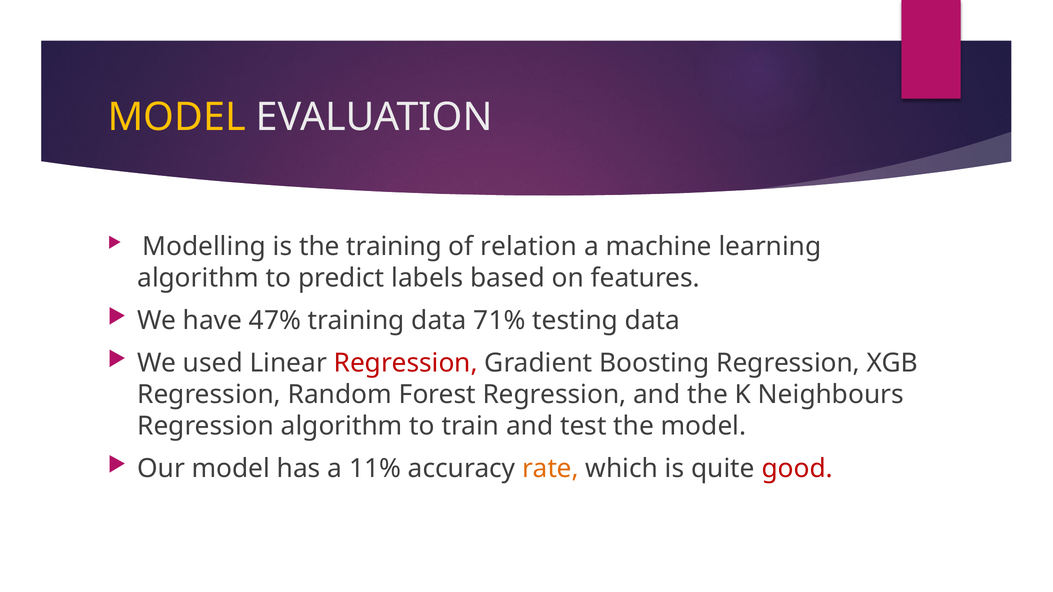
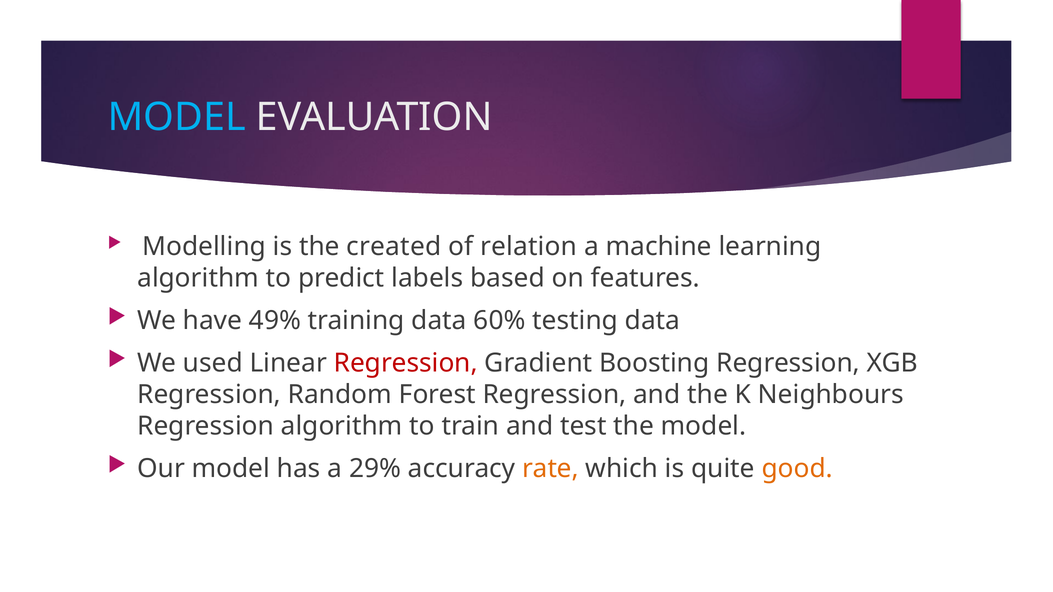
MODEL at (177, 117) colour: yellow -> light blue
the training: training -> created
47%: 47% -> 49%
71%: 71% -> 60%
11%: 11% -> 29%
good colour: red -> orange
